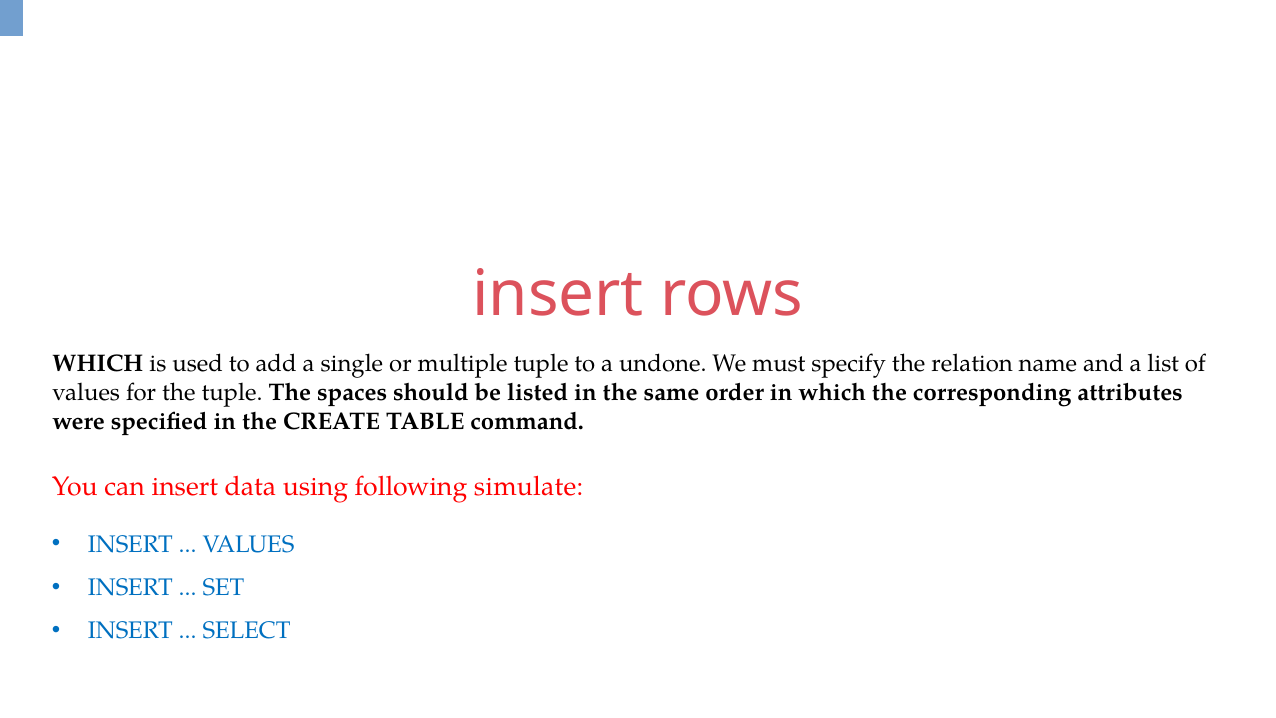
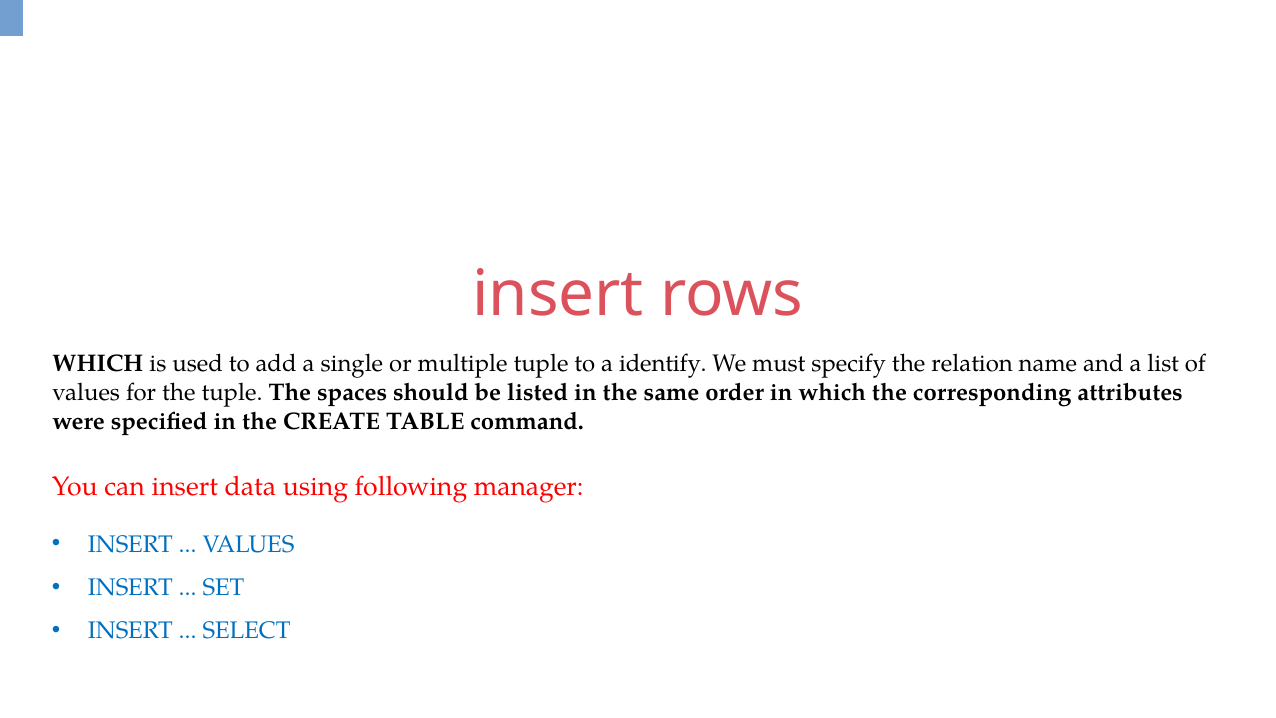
undone: undone -> identify
simulate: simulate -> manager
